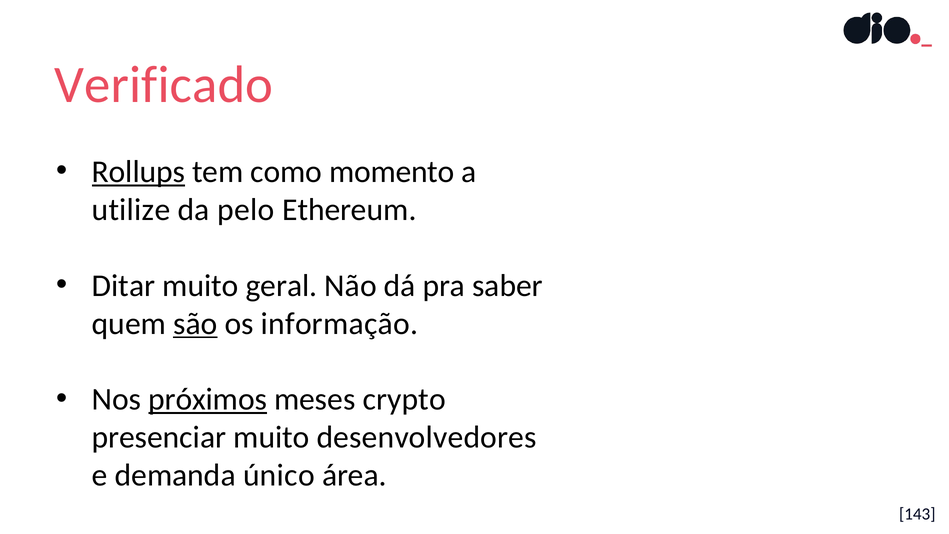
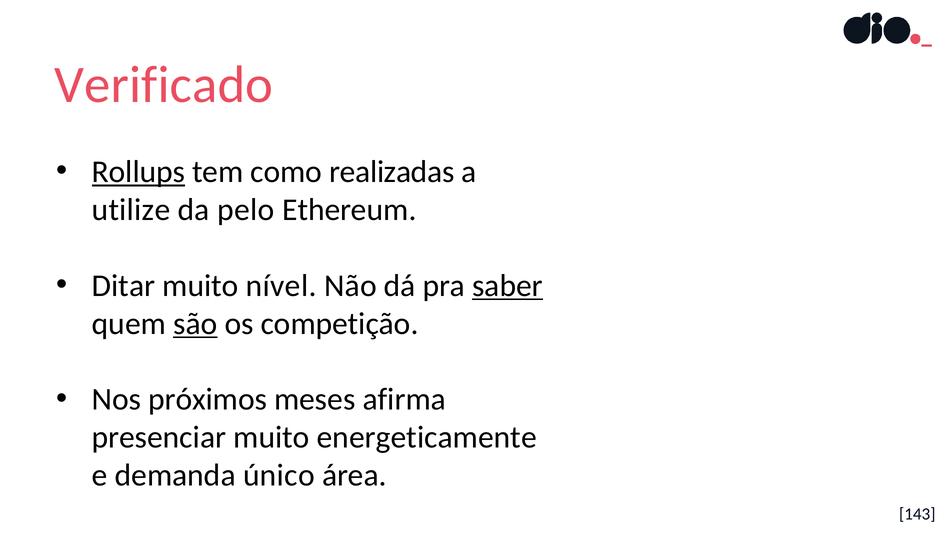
momento: momento -> realizadas
geral: geral -> nível
saber underline: none -> present
informação: informação -> competição
próximos underline: present -> none
crypto: crypto -> afirma
desenvolvedores: desenvolvedores -> energeticamente
